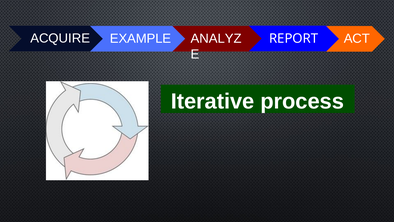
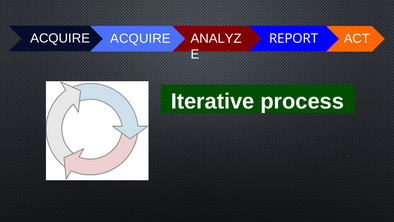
ACQUIRE EXAMPLE: EXAMPLE -> ACQUIRE
